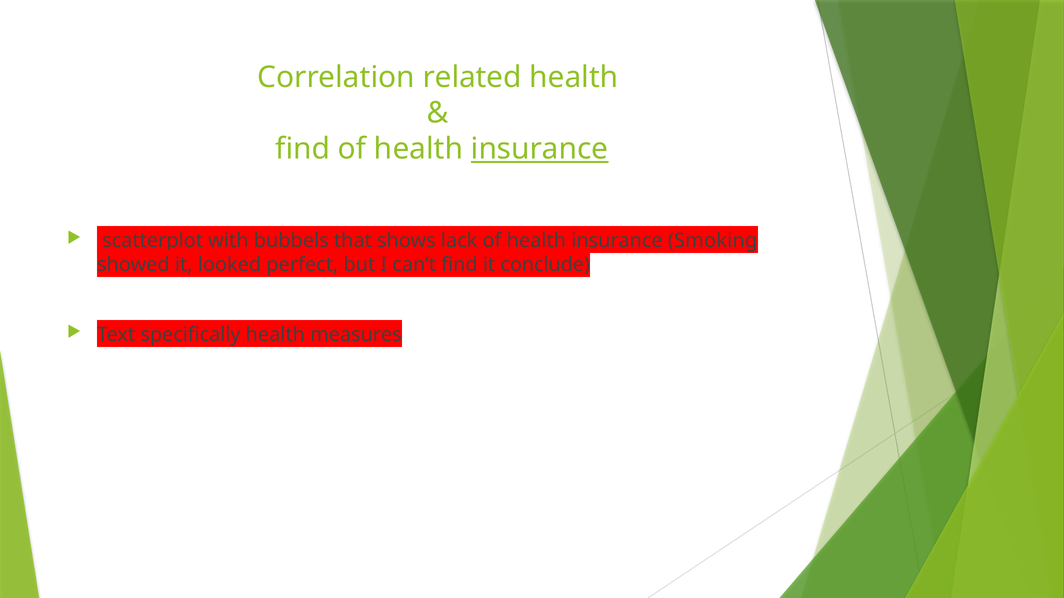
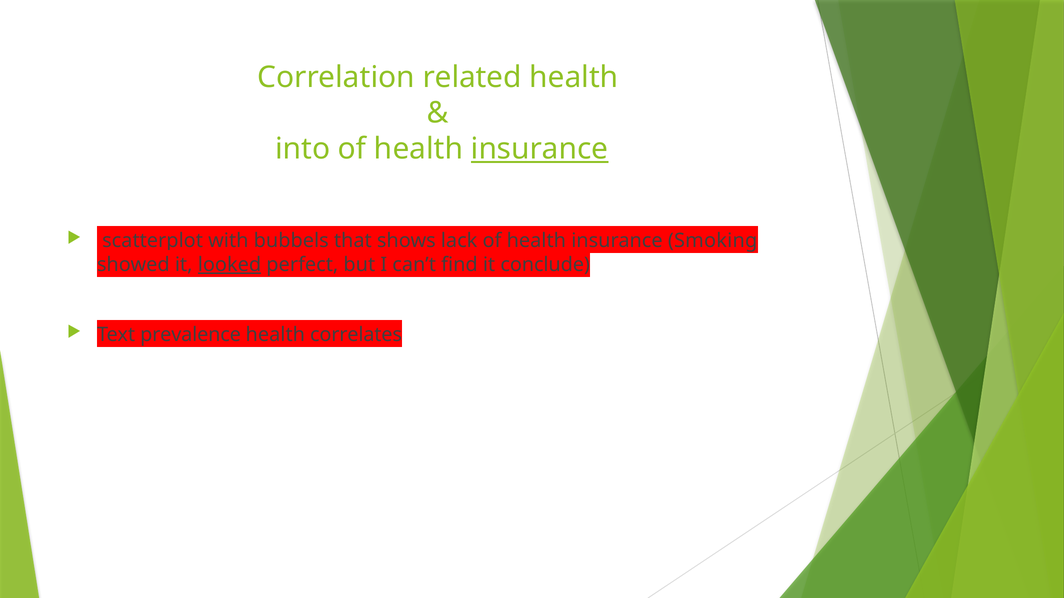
find at (303, 149): find -> into
looked underline: none -> present
specifically: specifically -> prevalence
measures: measures -> correlates
